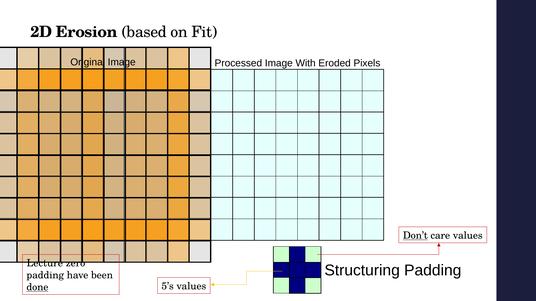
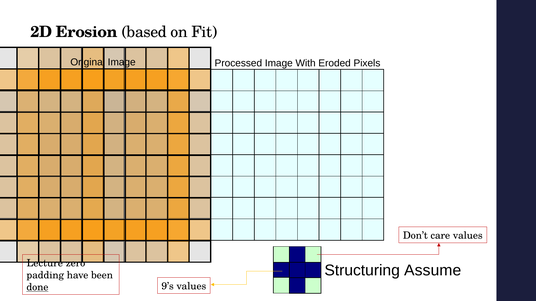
Don’t underline: present -> none
Structuring Padding: Padding -> Assume
5’s: 5’s -> 9’s
